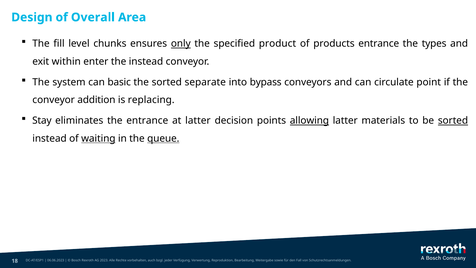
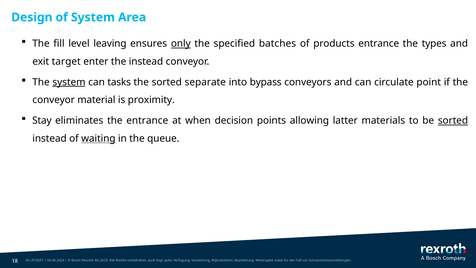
of Overall: Overall -> System
chunks: chunks -> leaving
product: product -> batches
within: within -> target
system at (69, 82) underline: none -> present
basic: basic -> tasks
addition: addition -> material
replacing: replacing -> proximity
at latter: latter -> when
allowing underline: present -> none
queue underline: present -> none
